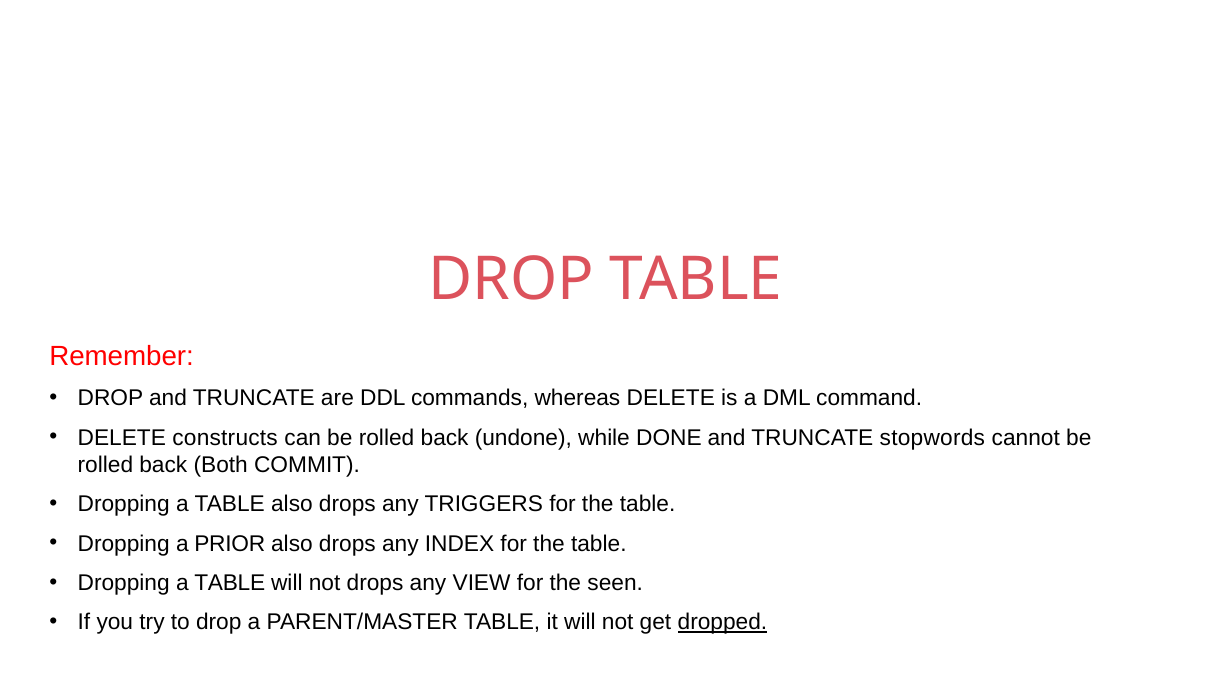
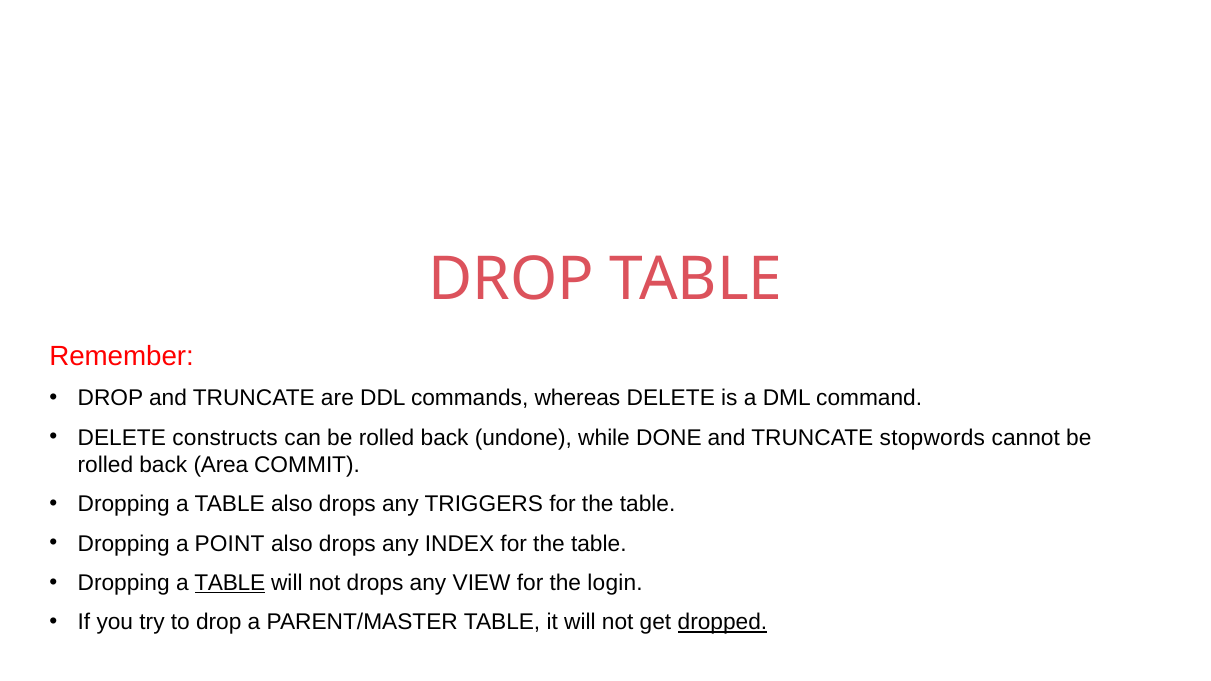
Both: Both -> Area
PRIOR: PRIOR -> POINT
TABLE at (230, 583) underline: none -> present
seen: seen -> login
